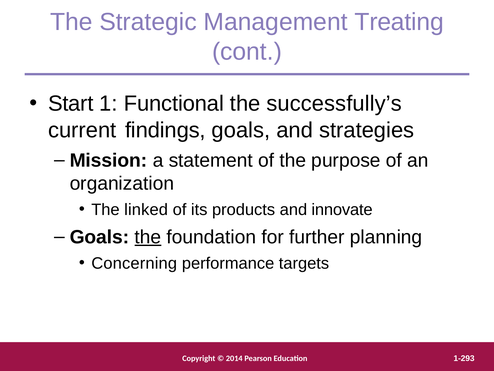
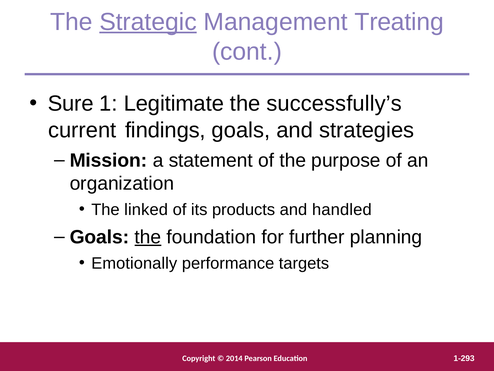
Strategic underline: none -> present
Start: Start -> Sure
Functional: Functional -> Legitimate
innovate: innovate -> handled
Concerning: Concerning -> Emotionally
